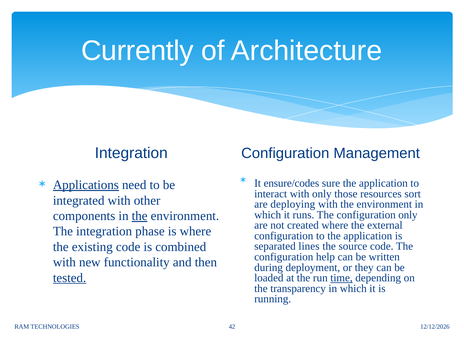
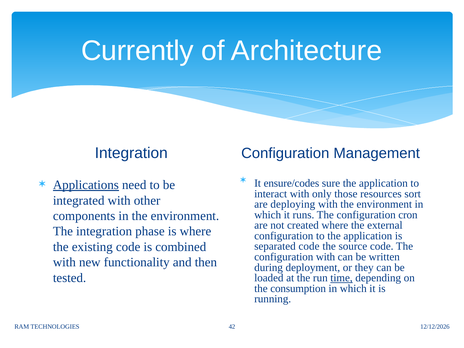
configuration only: only -> cron
the at (140, 216) underline: present -> none
separated lines: lines -> code
configuration help: help -> with
tested underline: present -> none
transparency: transparency -> consumption
